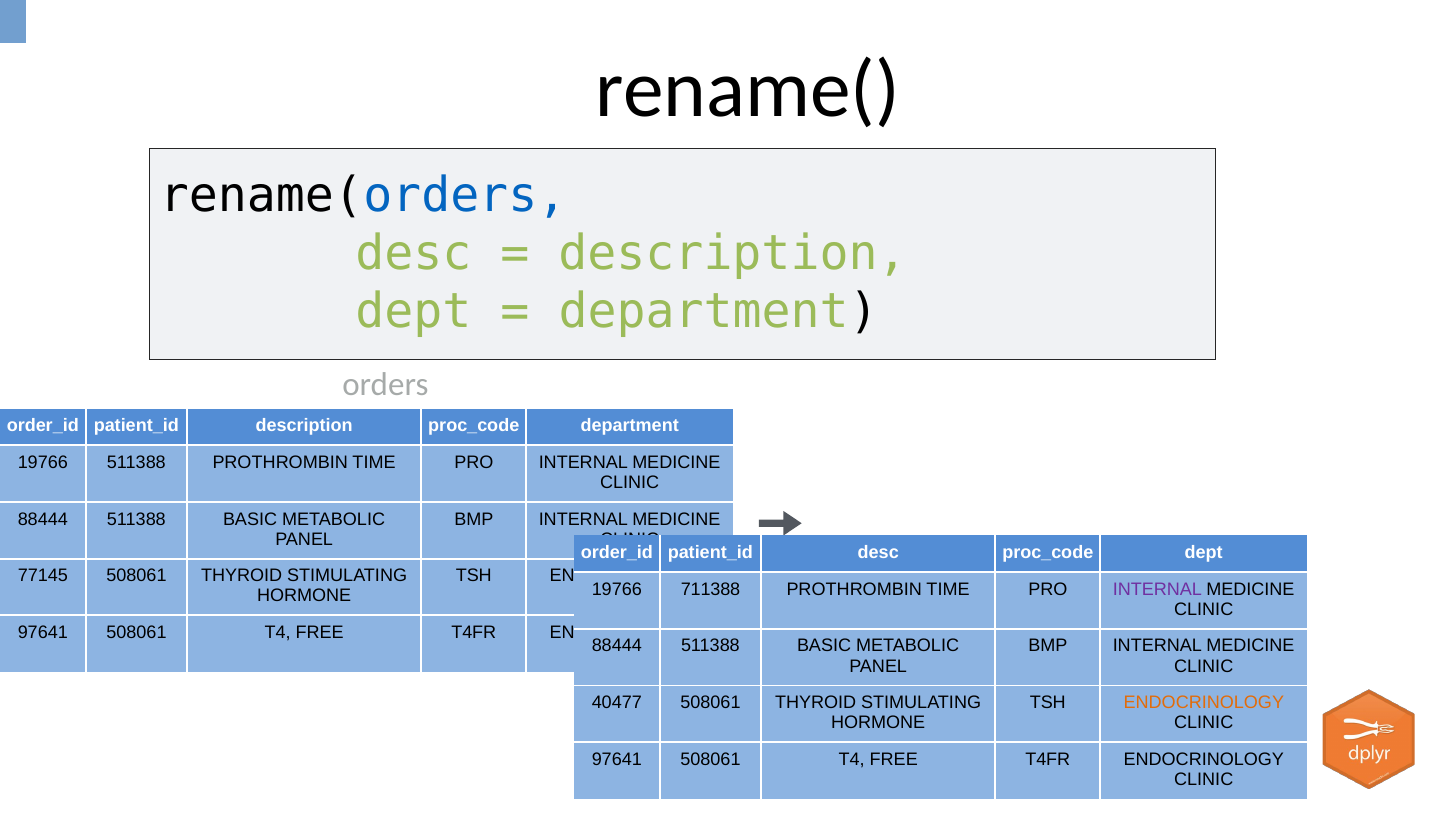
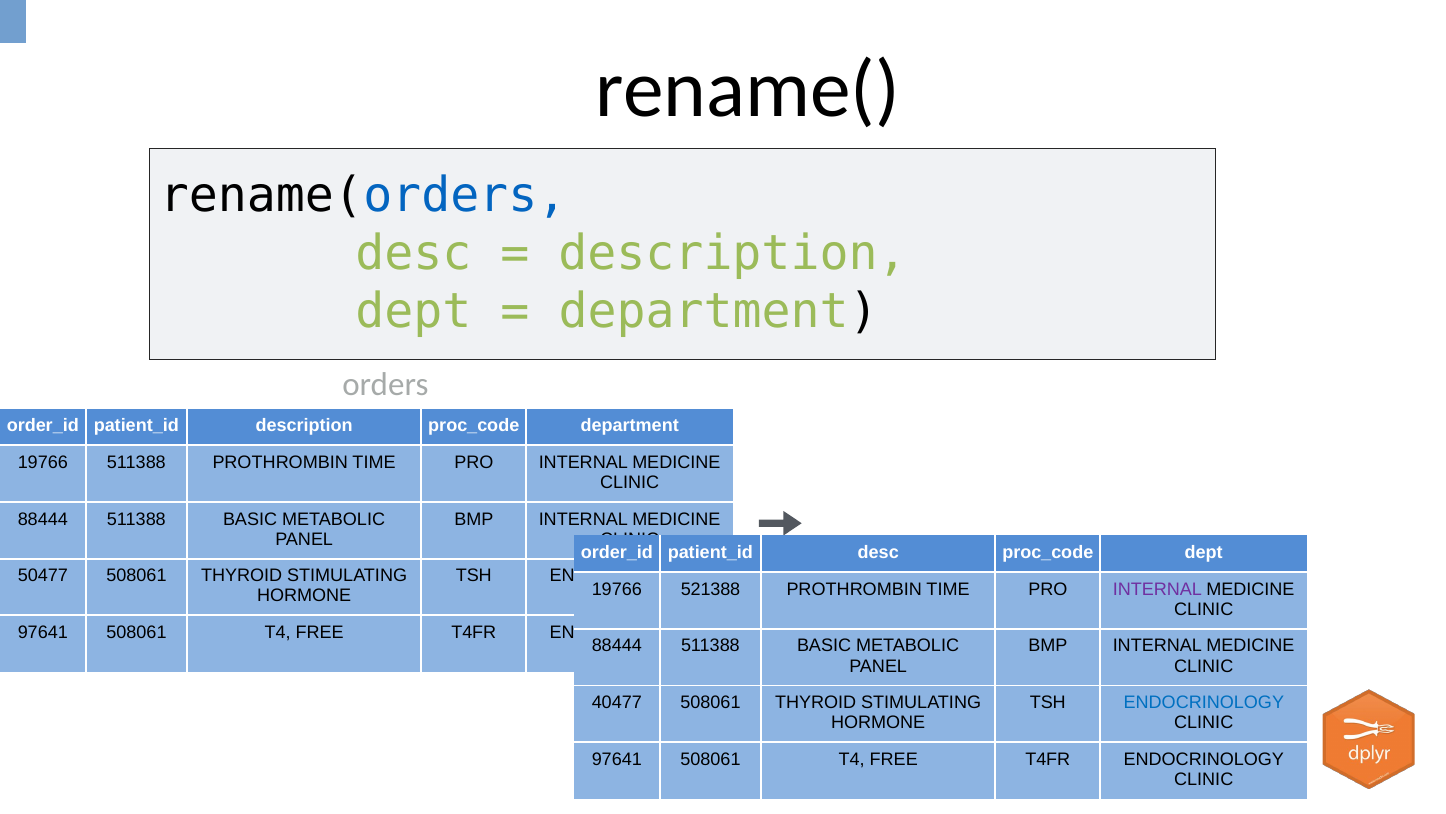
77145: 77145 -> 50477
711388: 711388 -> 521388
ENDOCRINOLOGY at (1204, 702) colour: orange -> blue
